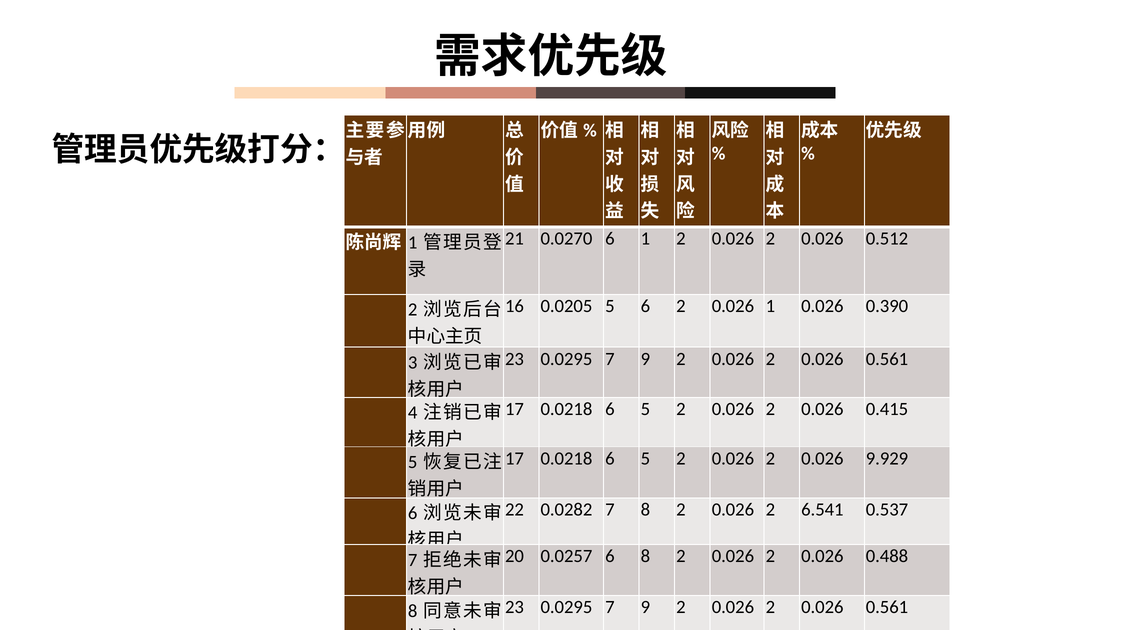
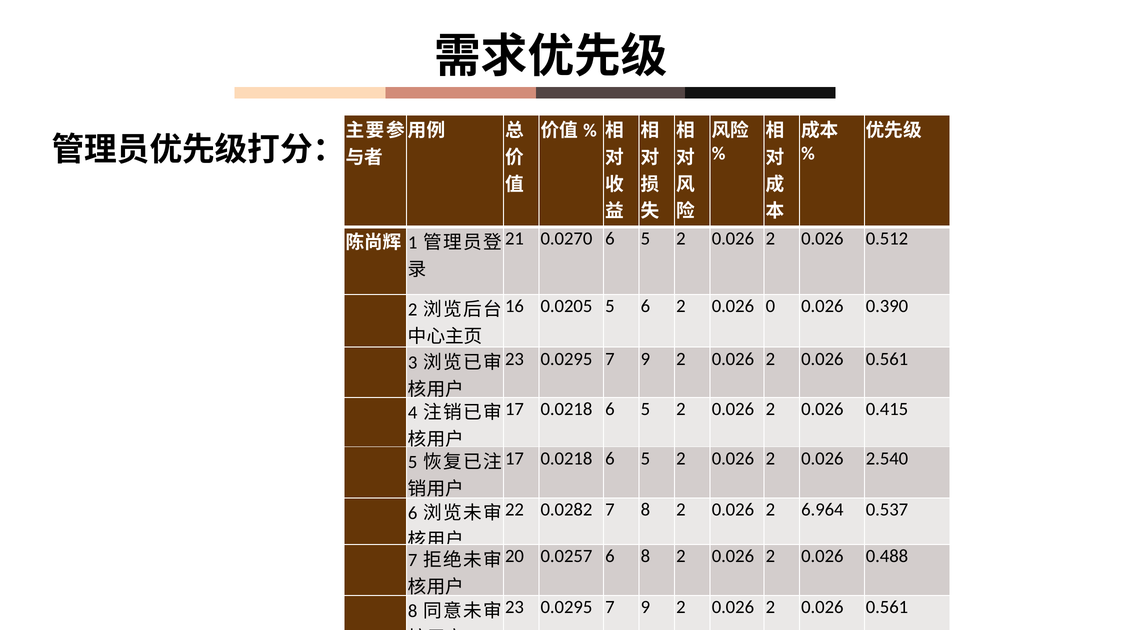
0.0270 6 1: 1 -> 5
0.026 1: 1 -> 0
9.929: 9.929 -> 2.540
6.541: 6.541 -> 6.964
